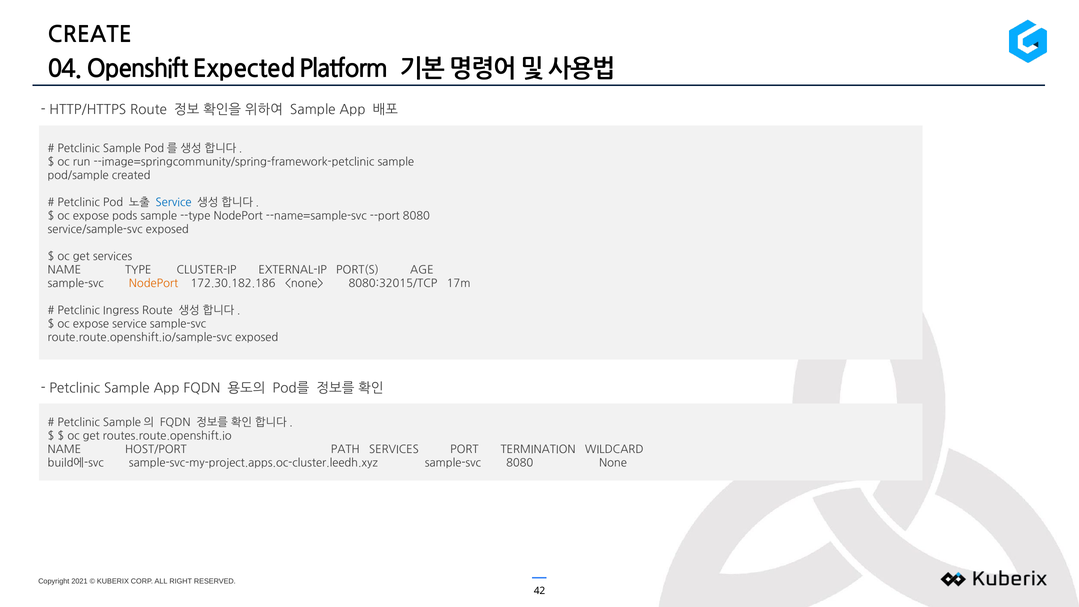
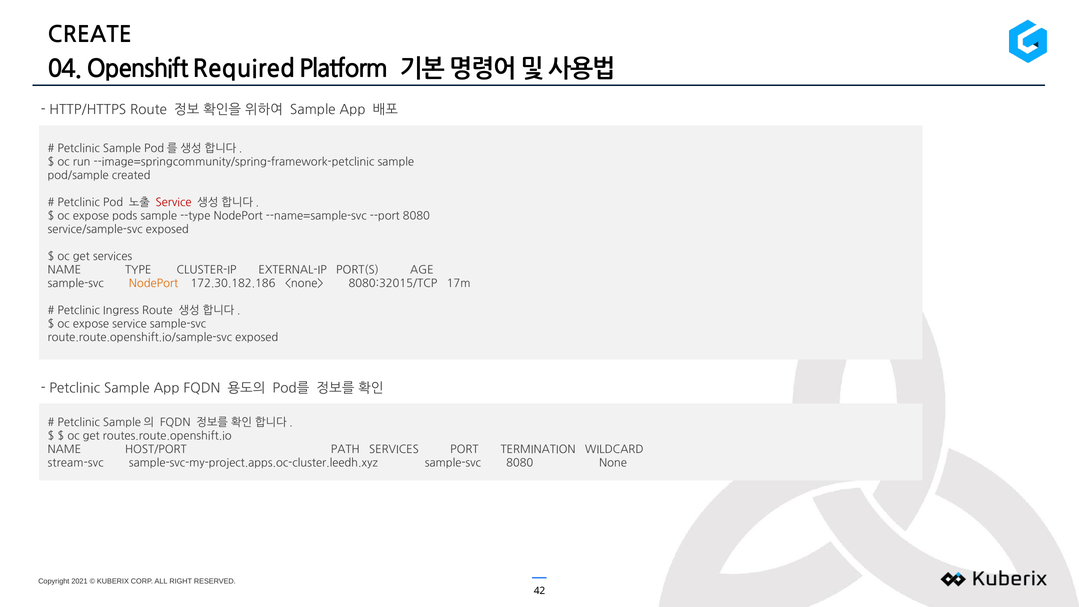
Expected: Expected -> Required
Service at (174, 203) colour: blue -> red
build에-svc: build에-svc -> stream-svc
